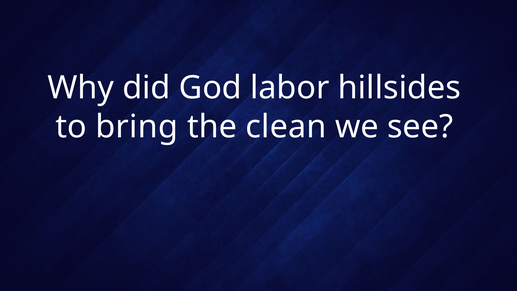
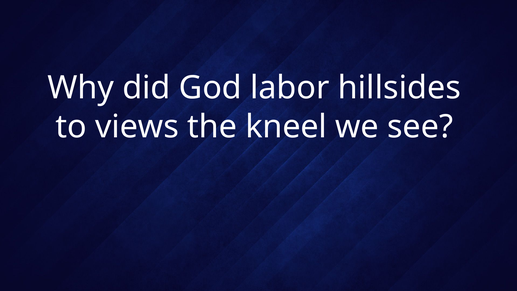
bring: bring -> views
clean: clean -> kneel
